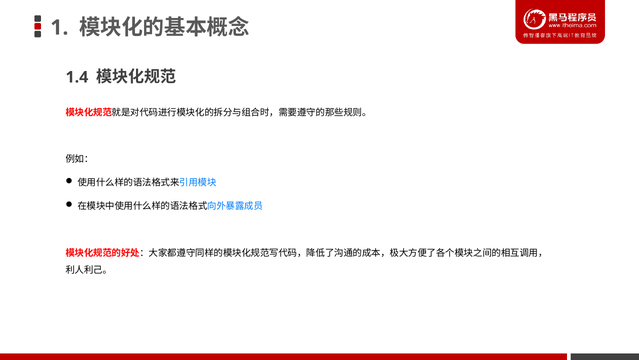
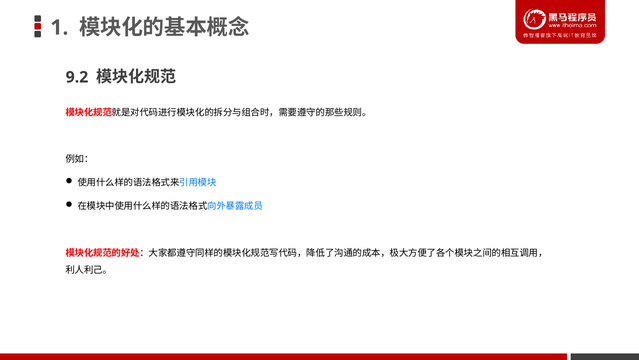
1.4: 1.4 -> 9.2
